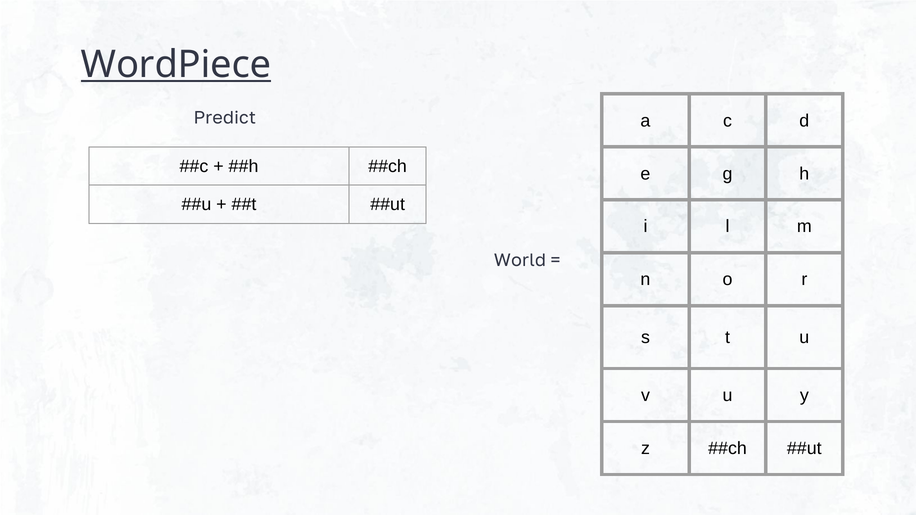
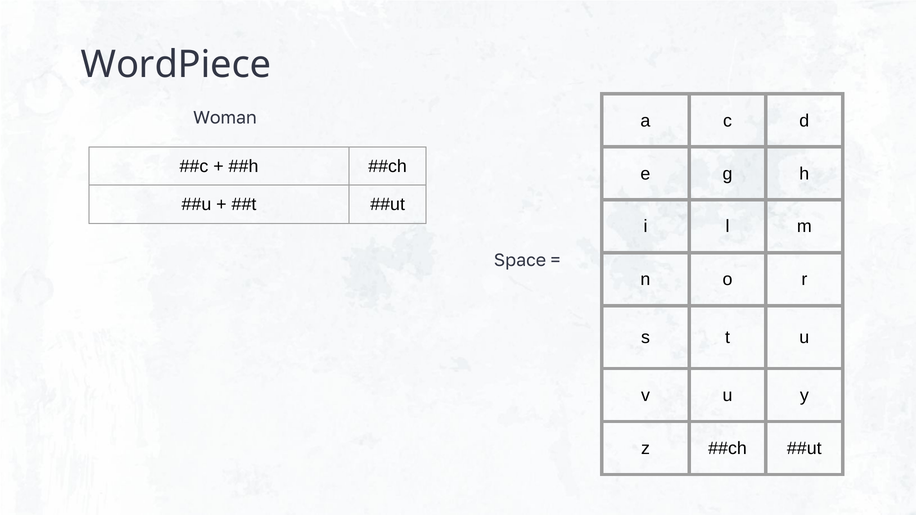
WordPiece underline: present -> none
Predict: Predict -> Woman
World: World -> Space
